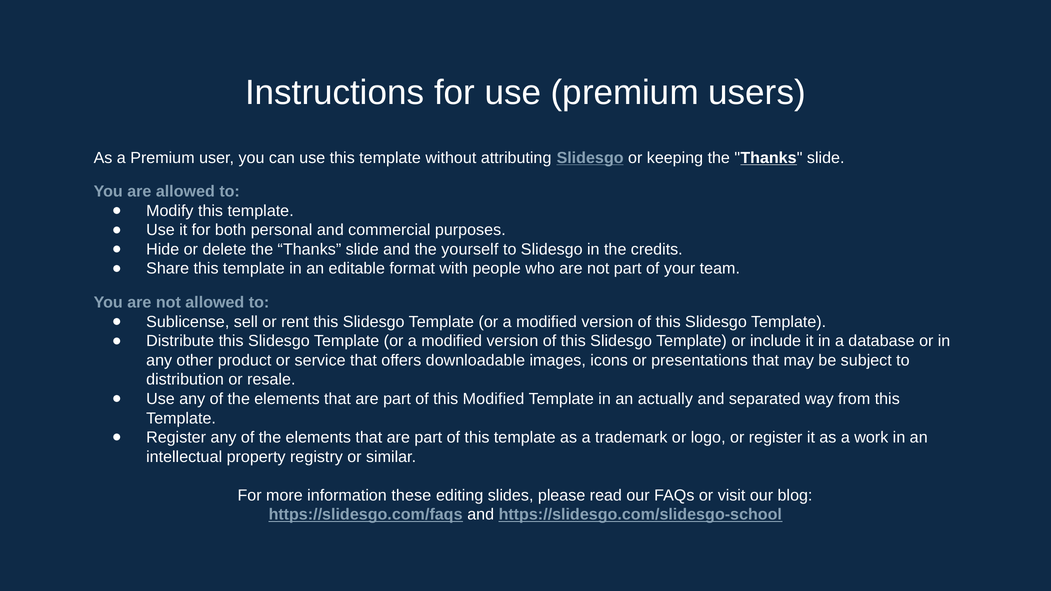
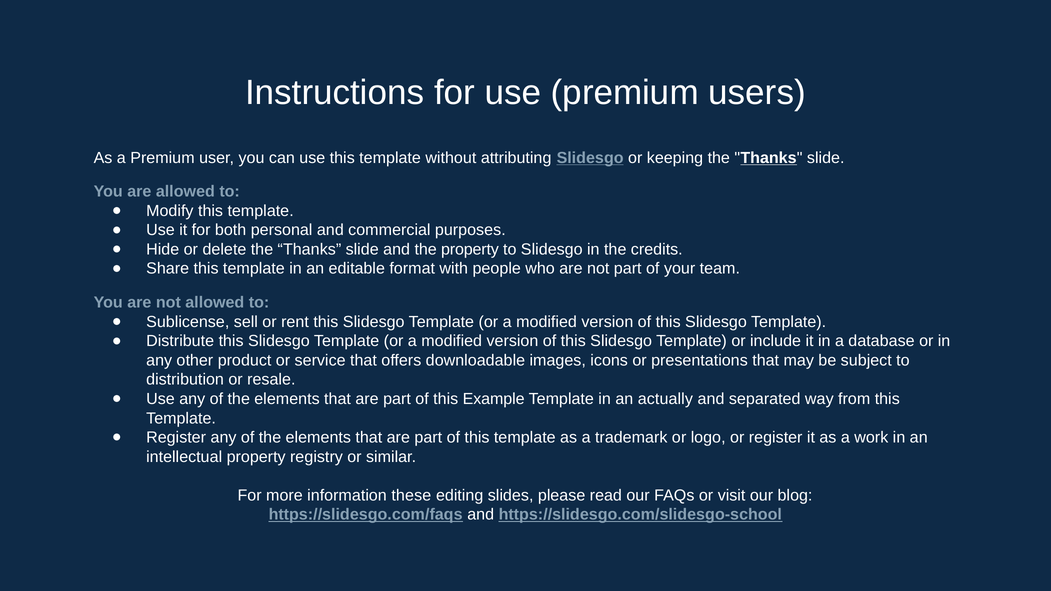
the yourself: yourself -> property
this Modified: Modified -> Example
